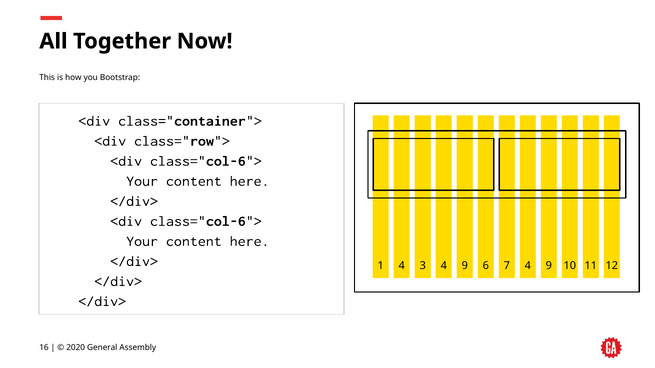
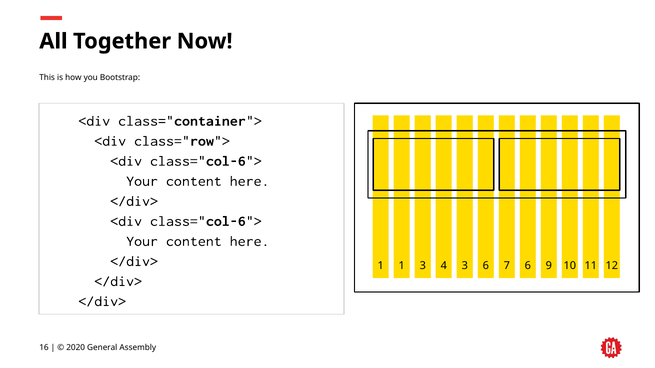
1 4: 4 -> 1
3 4 9: 9 -> 3
7 4: 4 -> 6
